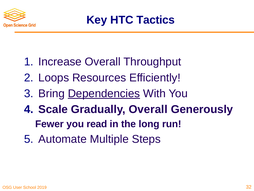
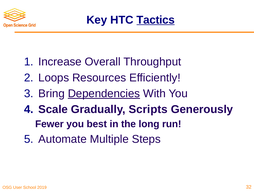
Tactics underline: none -> present
Gradually Overall: Overall -> Scripts
read: read -> best
